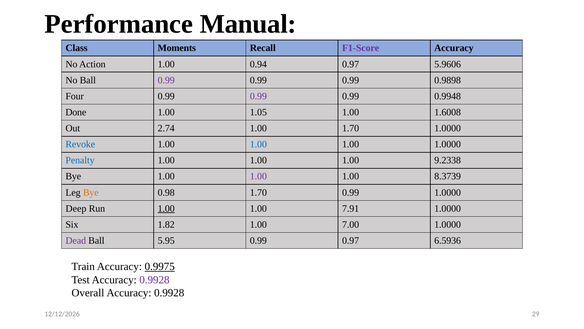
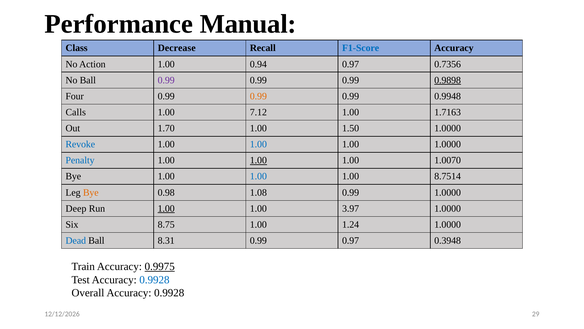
Moments: Moments -> Decrease
F1-Score colour: purple -> blue
5.9606: 5.9606 -> 0.7356
0.9898 underline: none -> present
0.99 at (258, 96) colour: purple -> orange
Done: Done -> Calls
1.05: 1.05 -> 7.12
1.6008: 1.6008 -> 1.7163
2.74: 2.74 -> 1.70
1.00 1.70: 1.70 -> 1.50
1.00 at (258, 160) underline: none -> present
9.2338: 9.2338 -> 1.0070
1.00 at (258, 176) colour: purple -> blue
8.3739: 8.3739 -> 8.7514
0.98 1.70: 1.70 -> 1.08
7.91: 7.91 -> 3.97
1.82: 1.82 -> 8.75
7.00: 7.00 -> 1.24
Dead colour: purple -> blue
5.95: 5.95 -> 8.31
6.5936: 6.5936 -> 0.3948
0.9928 at (154, 279) colour: purple -> blue
